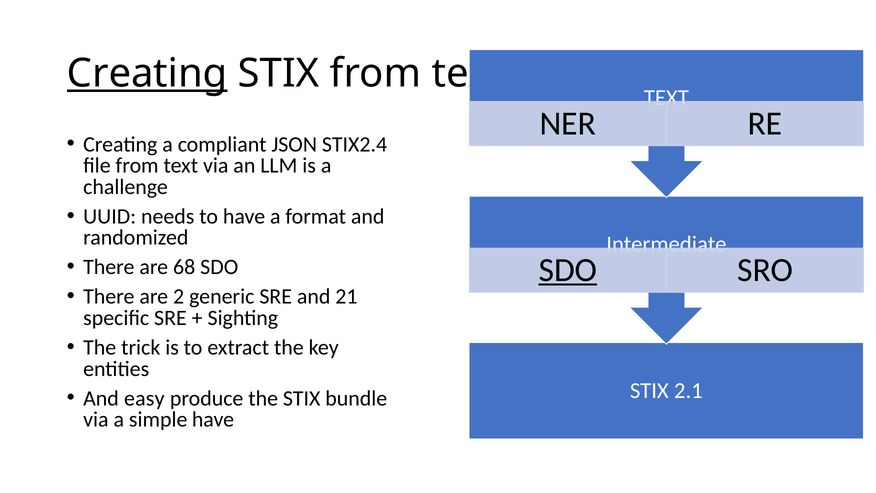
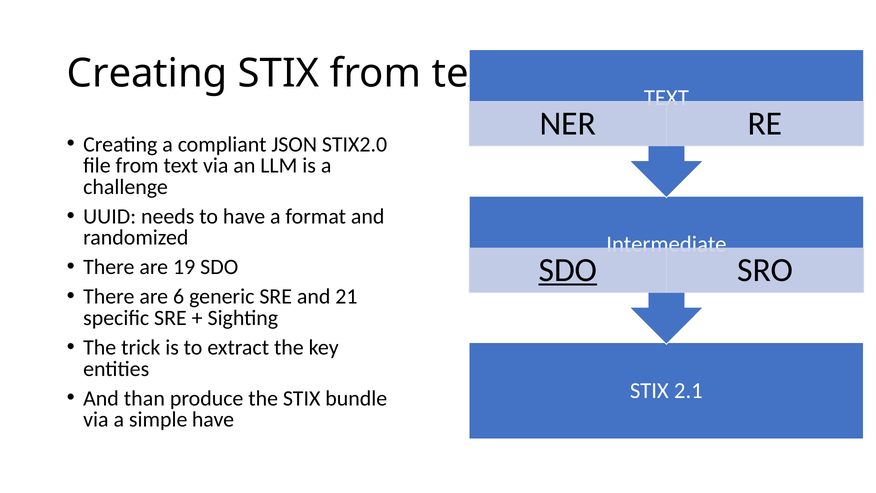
Creating at (147, 74) underline: present -> none
STIX2.4: STIX2.4 -> STIX2.0
68: 68 -> 19
2: 2 -> 6
easy: easy -> than
